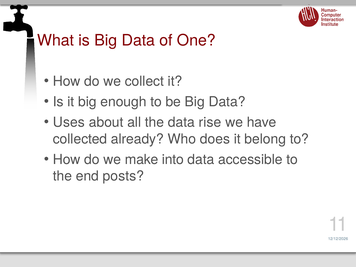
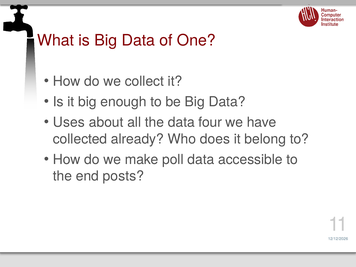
rise: rise -> four
into: into -> poll
